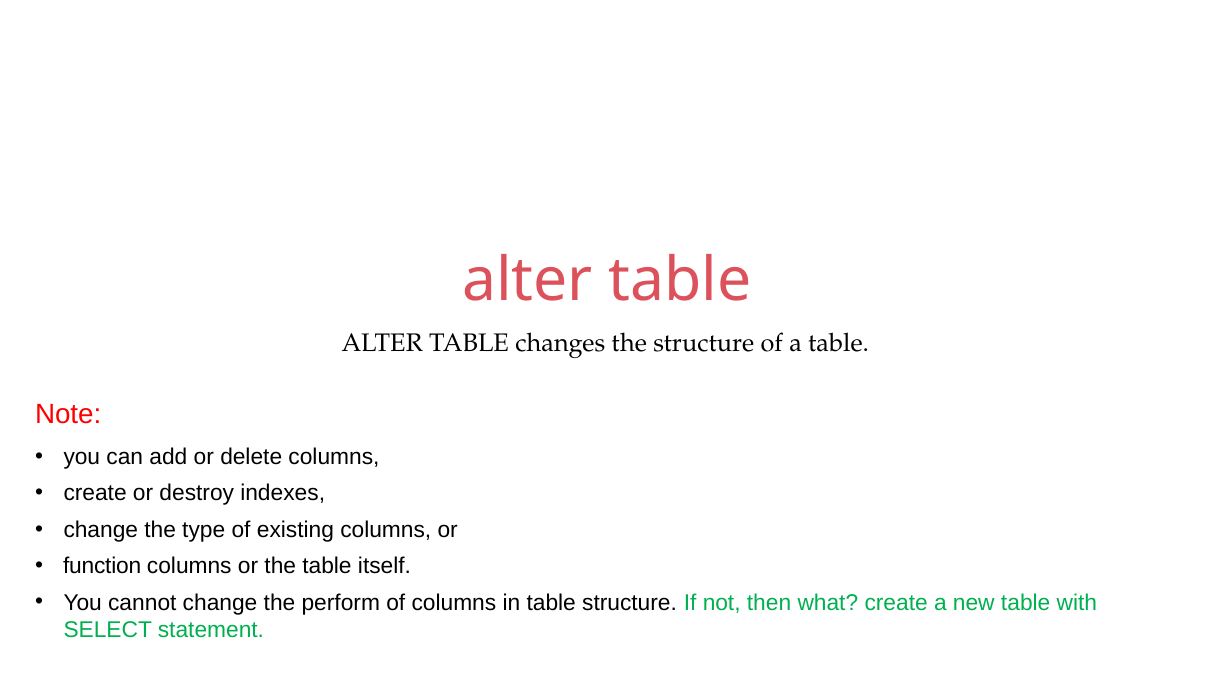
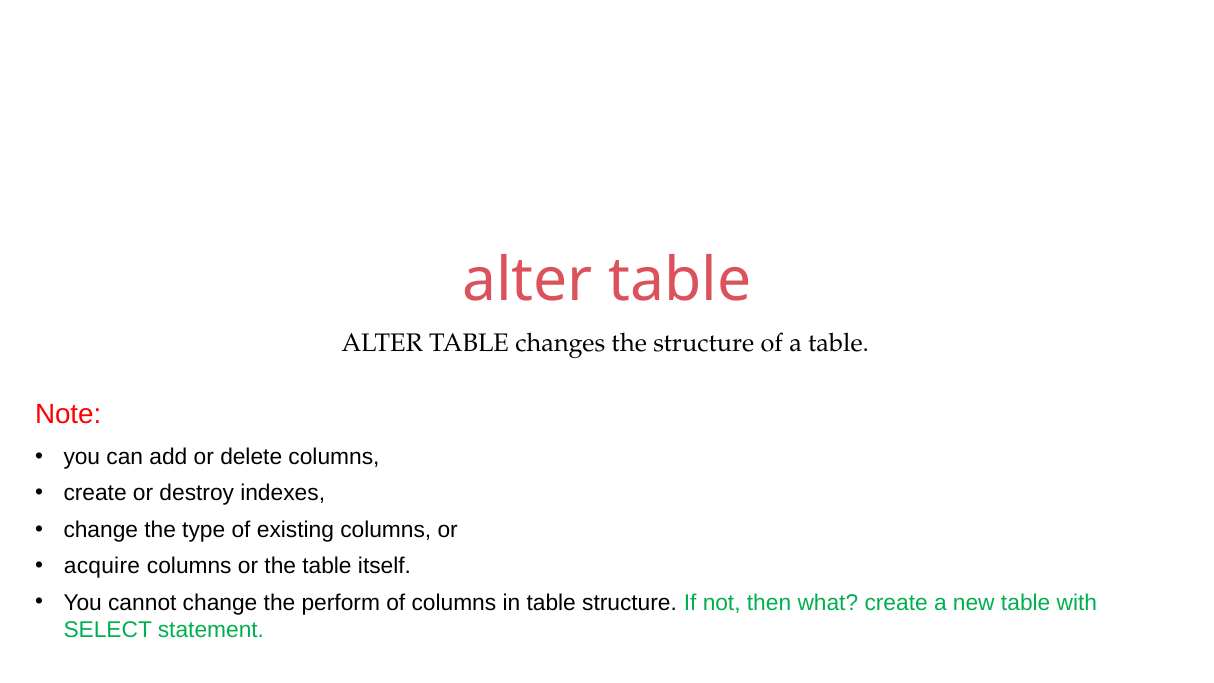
function: function -> acquire
